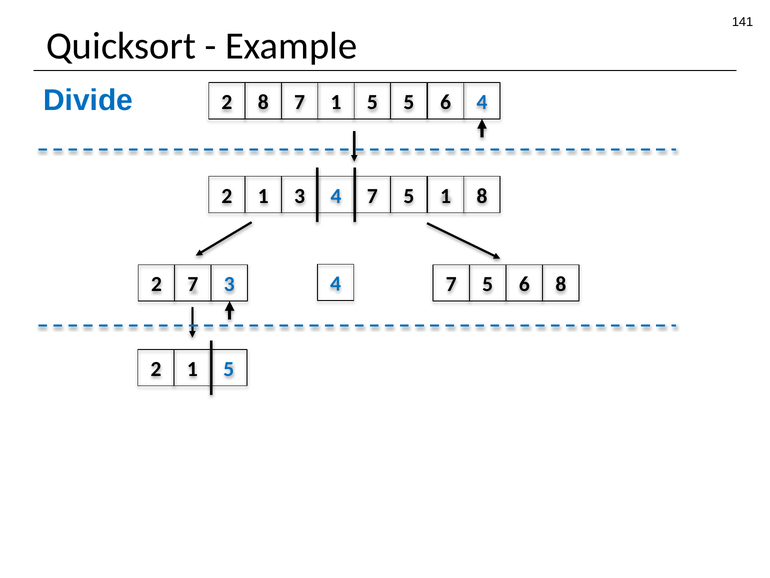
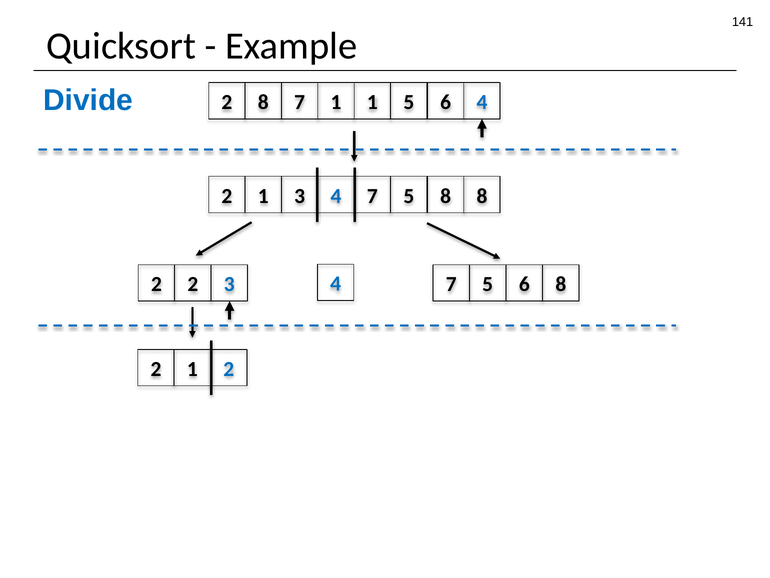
7 1 5: 5 -> 1
5 1: 1 -> 8
2 7: 7 -> 2
2 1 5: 5 -> 2
